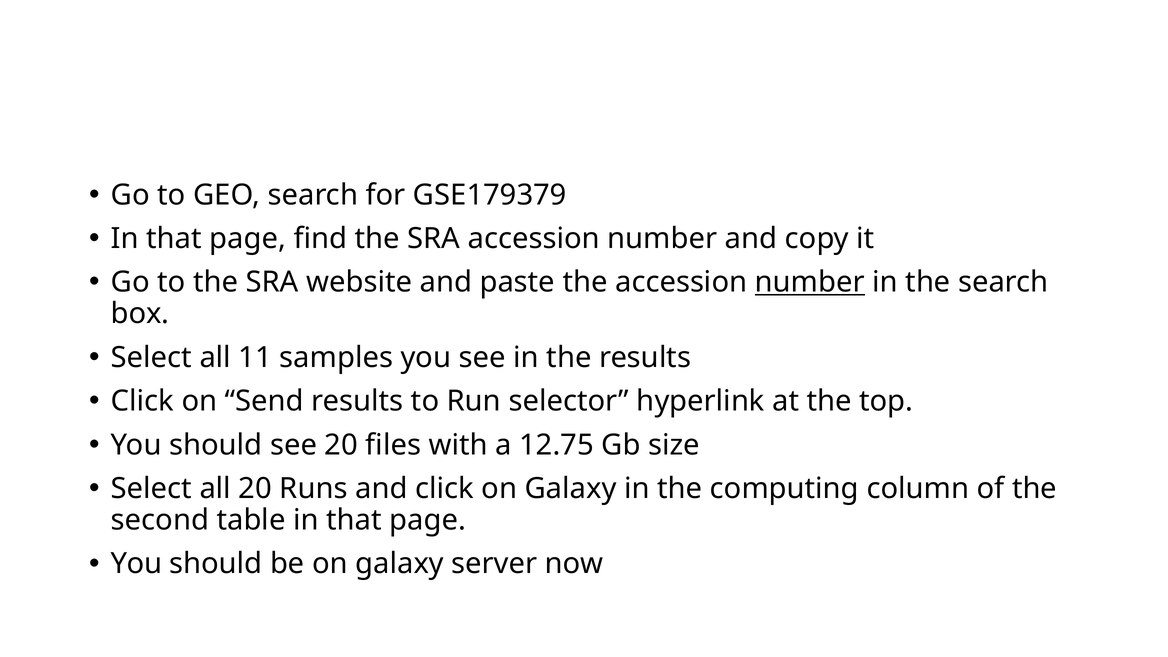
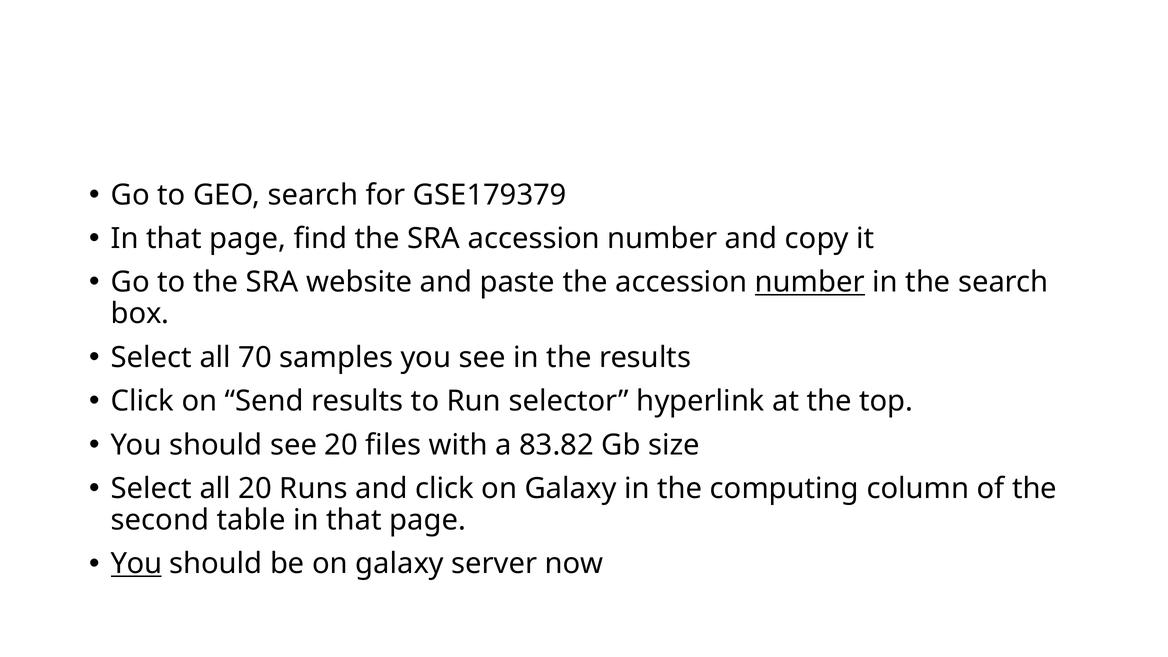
11: 11 -> 70
12.75: 12.75 -> 83.82
You at (136, 564) underline: none -> present
